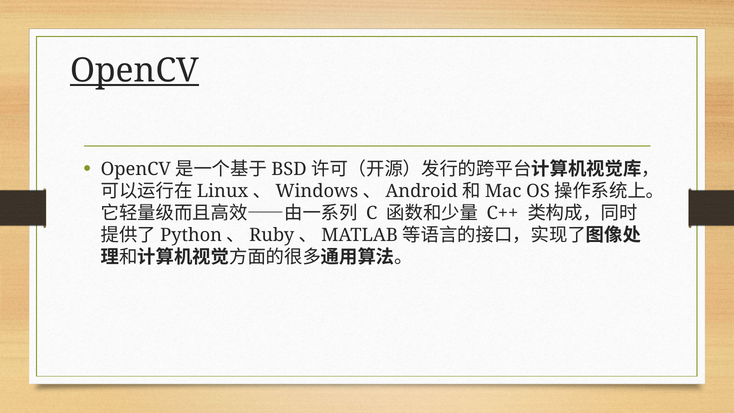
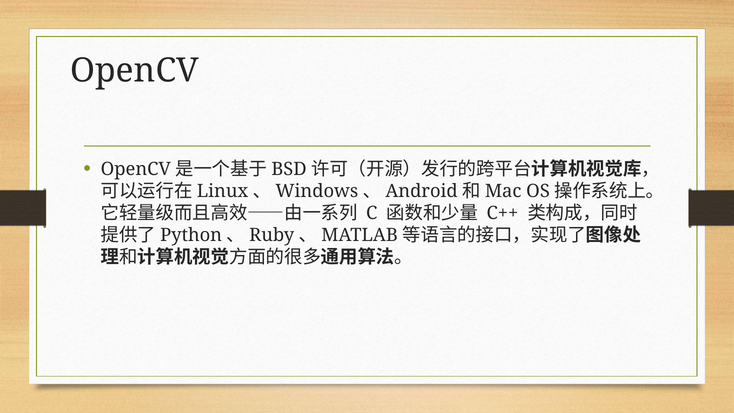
OpenCV at (135, 71) underline: present -> none
